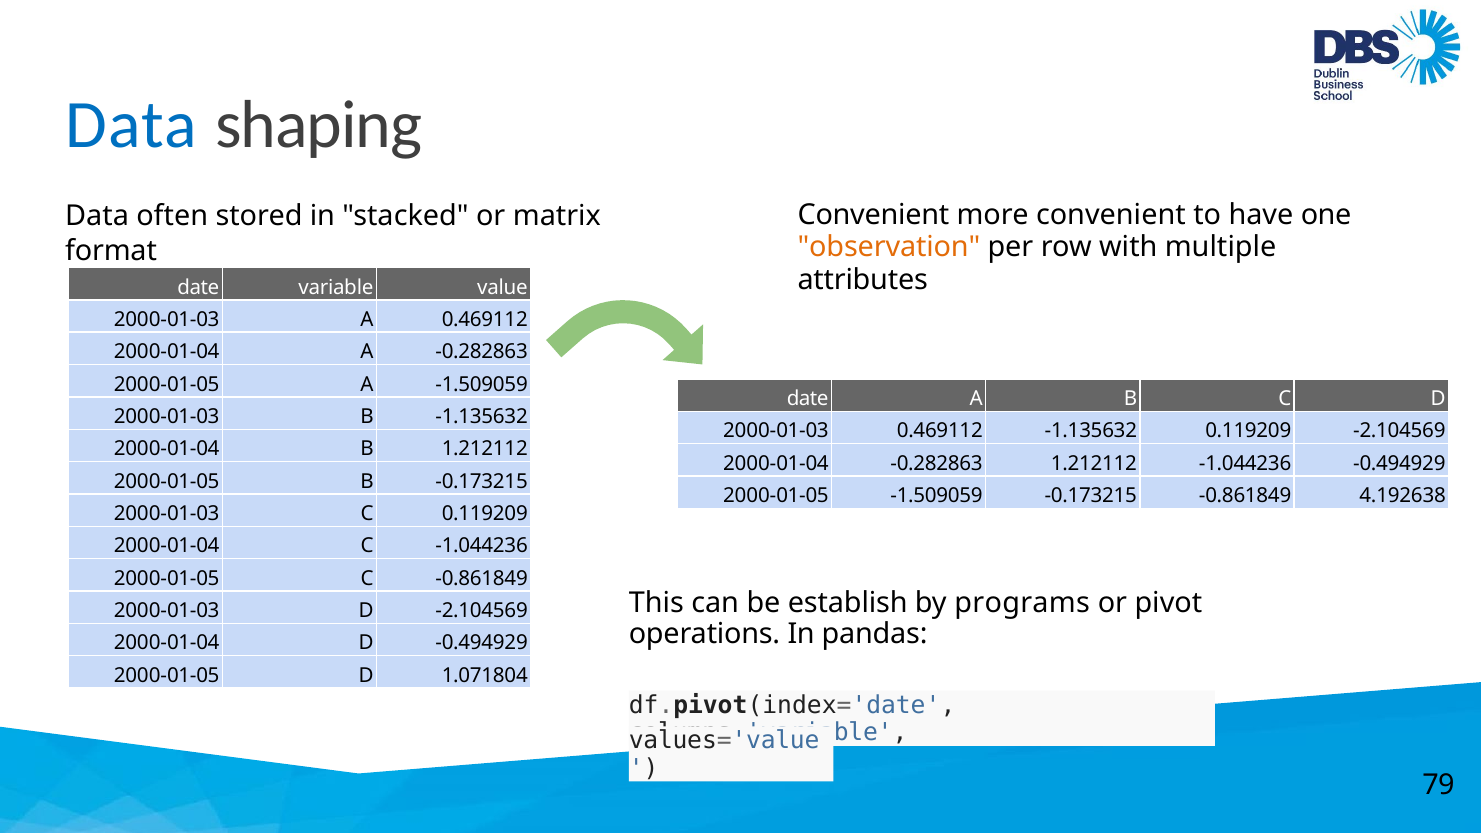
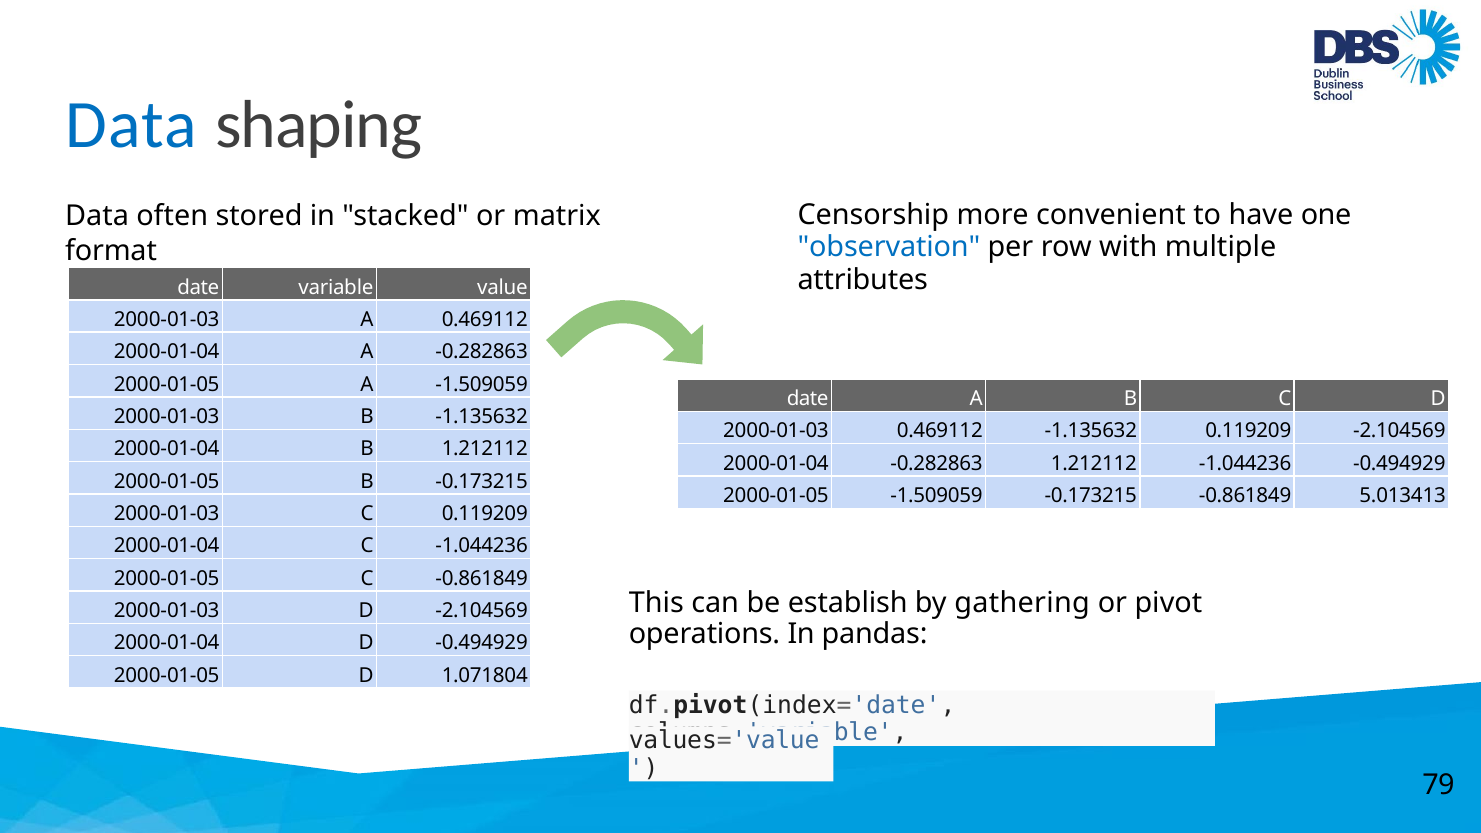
Convenient at (873, 215): Convenient -> Censorship
observation colour: orange -> blue
4.192638: 4.192638 -> 5.013413
programs: programs -> gathering
